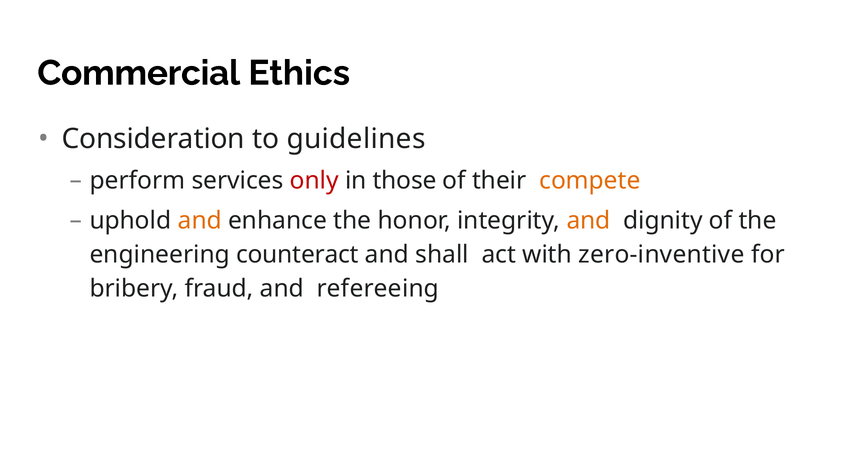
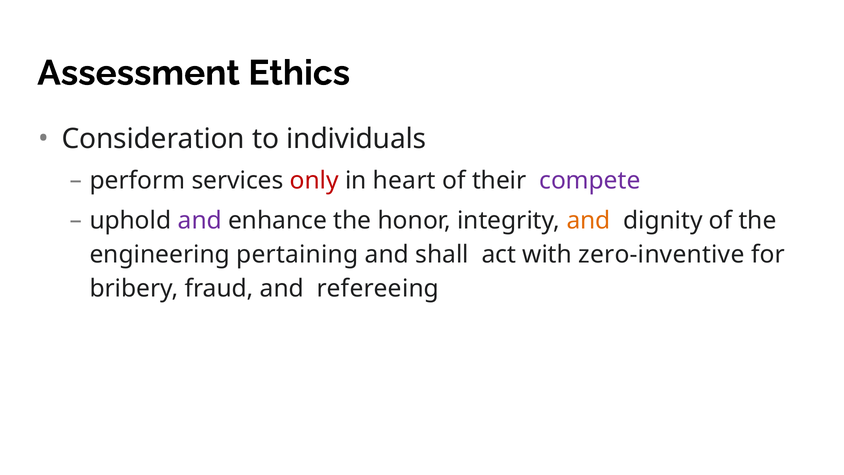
Commercial: Commercial -> Assessment
guidelines: guidelines -> individuals
those: those -> heart
compete colour: orange -> purple
and at (200, 221) colour: orange -> purple
counteract: counteract -> pertaining
